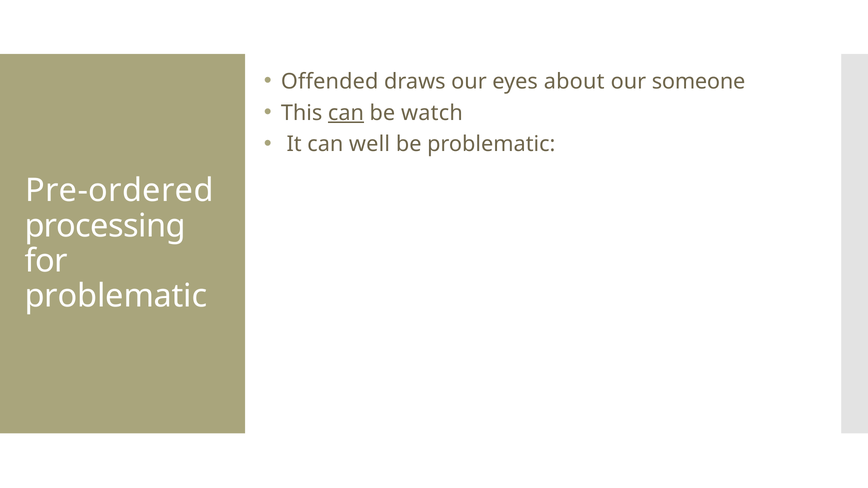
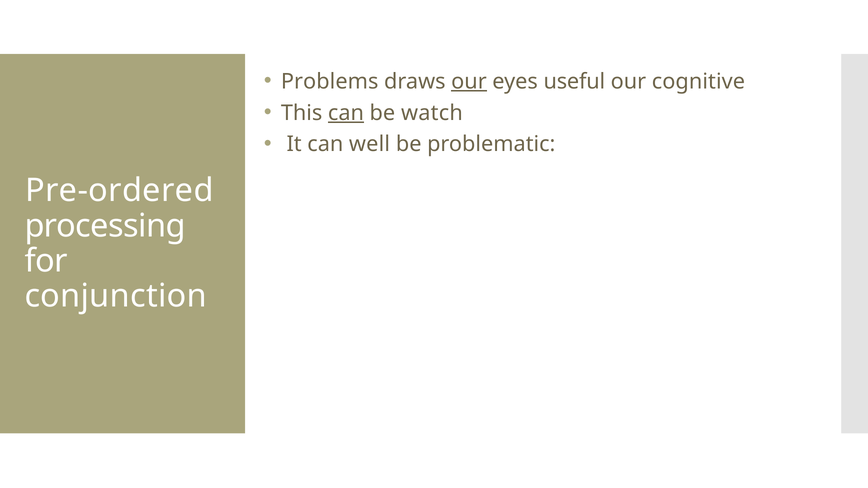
Offended: Offended -> Problems
our at (469, 81) underline: none -> present
about: about -> useful
someone: someone -> cognitive
problematic at (116, 296): problematic -> conjunction
